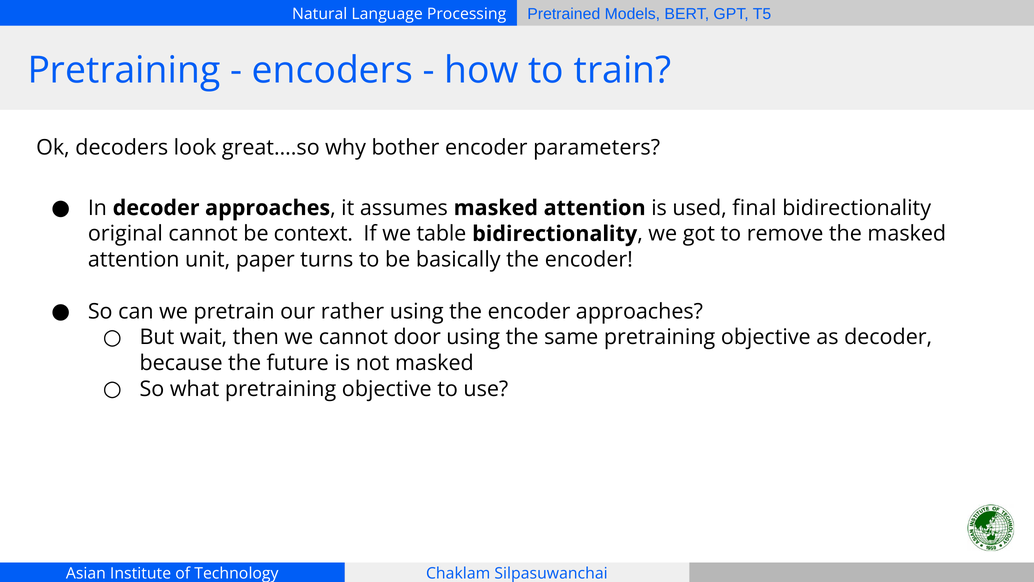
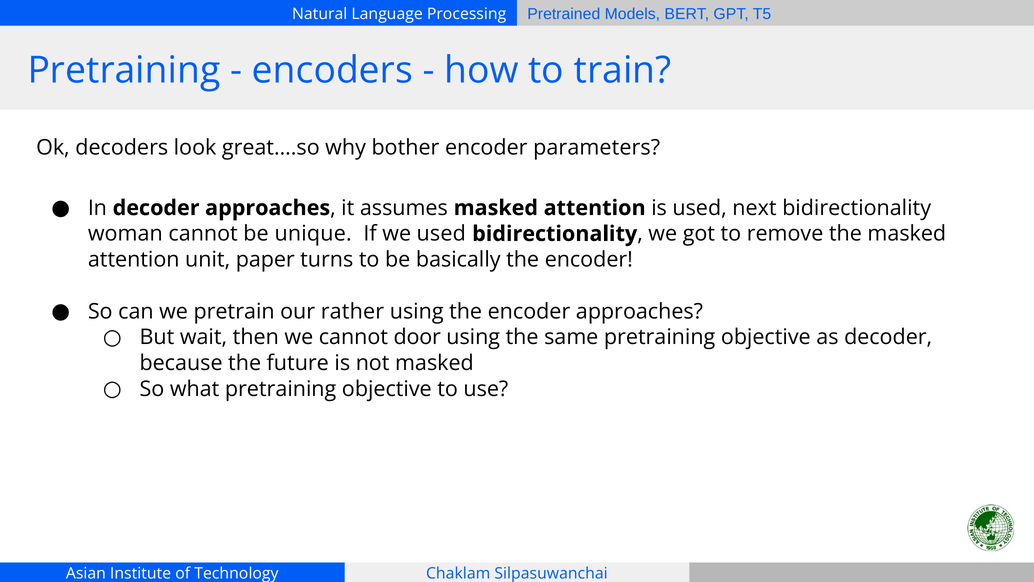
final: final -> next
original: original -> woman
context: context -> unique
we table: table -> used
